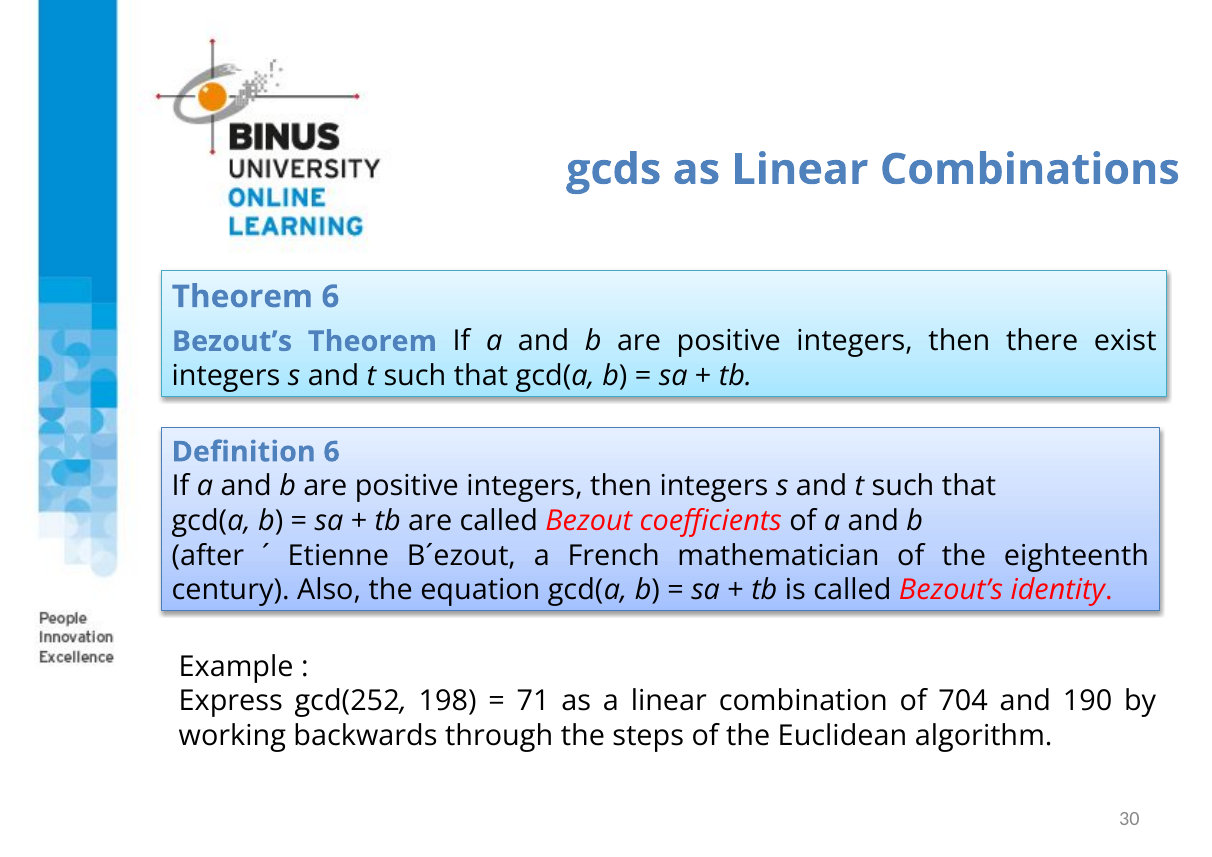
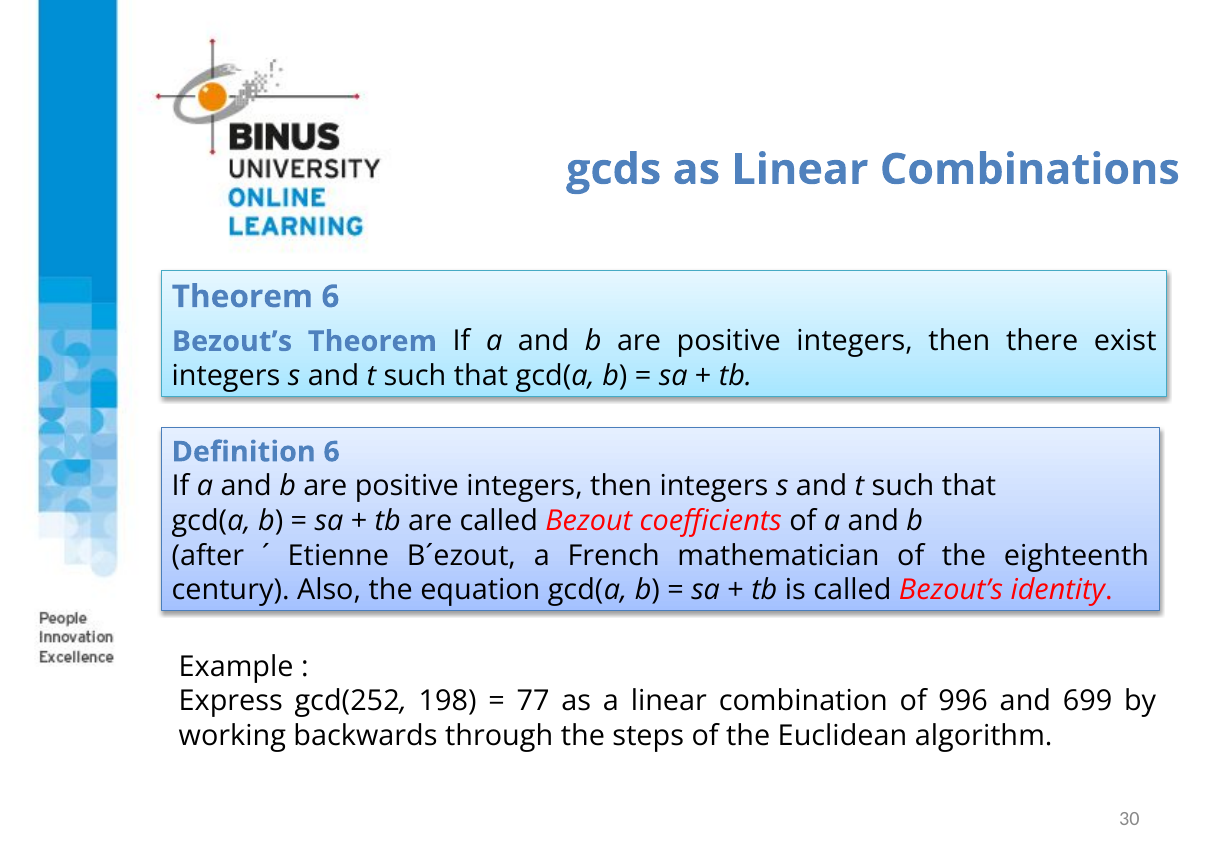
71: 71 -> 77
704: 704 -> 996
190: 190 -> 699
